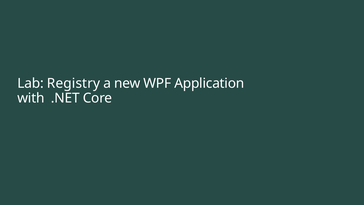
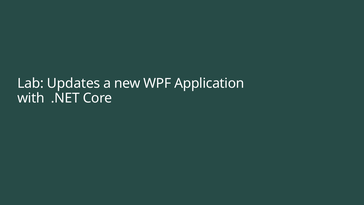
Registry: Registry -> Updates
